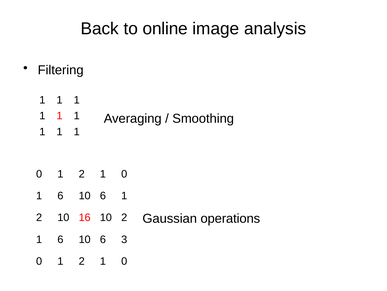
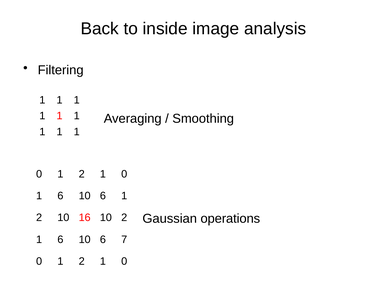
online: online -> inside
3: 3 -> 7
